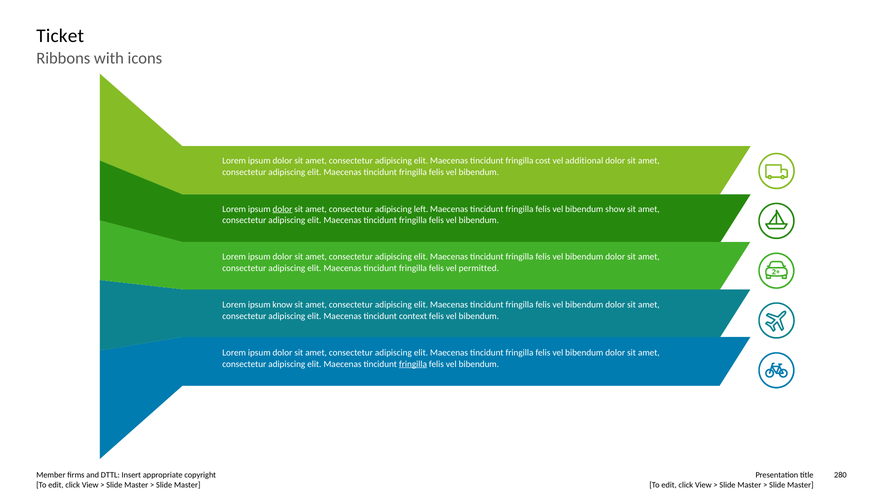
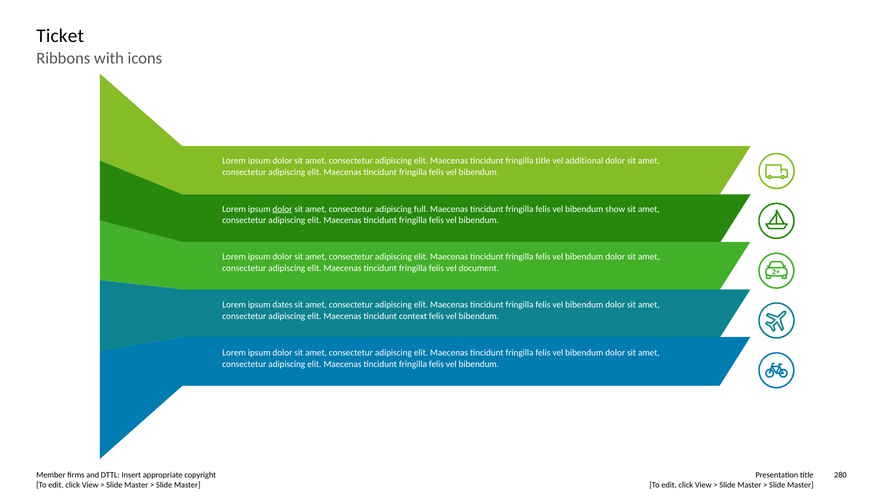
fringilla cost: cost -> title
left: left -> full
permitted: permitted -> document
know: know -> dates
fringilla at (413, 364) underline: present -> none
